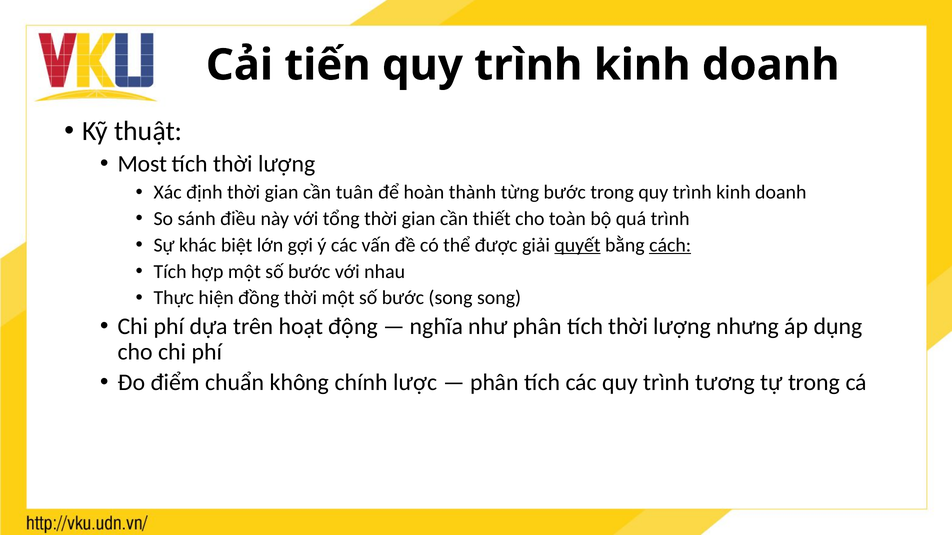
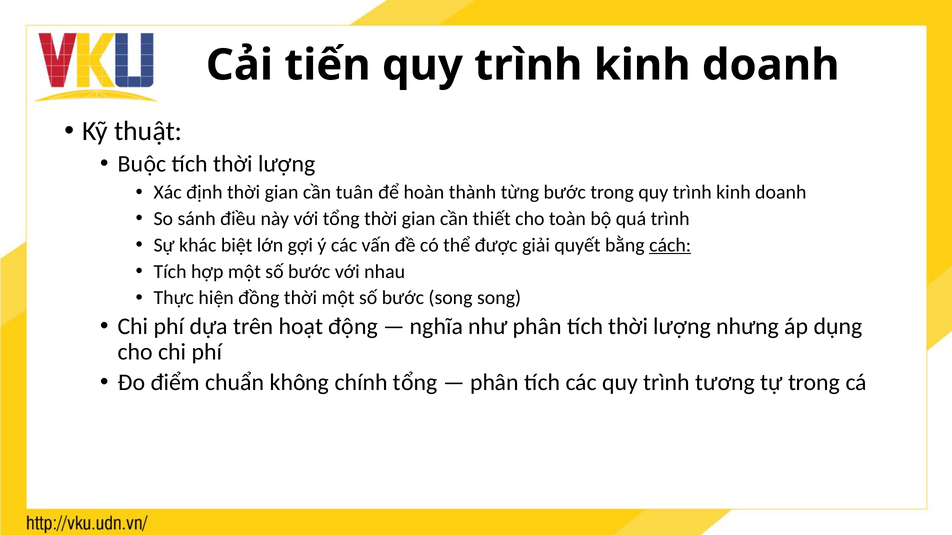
Most: Most -> Buộc
quyết underline: present -> none
chính lược: lược -> tổng
